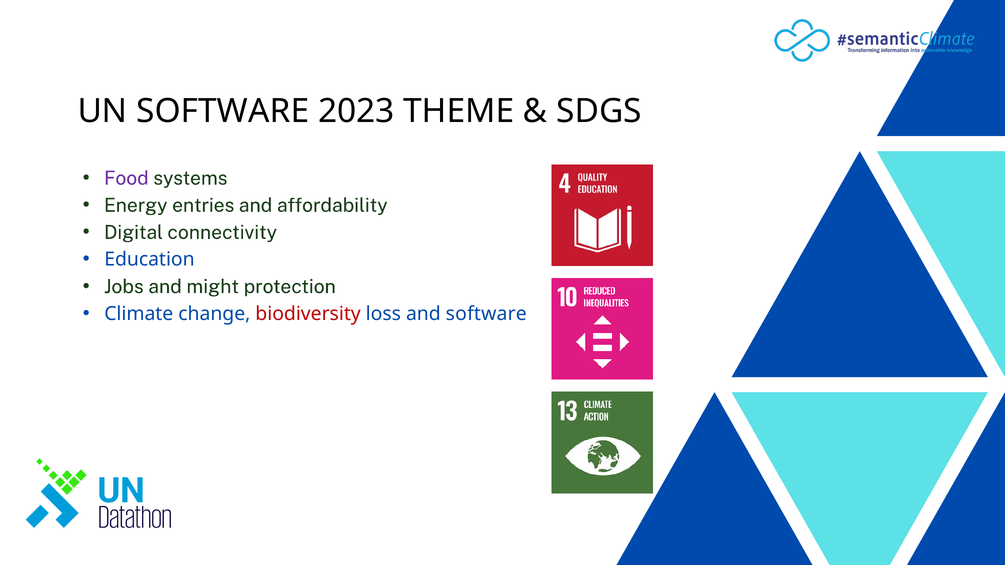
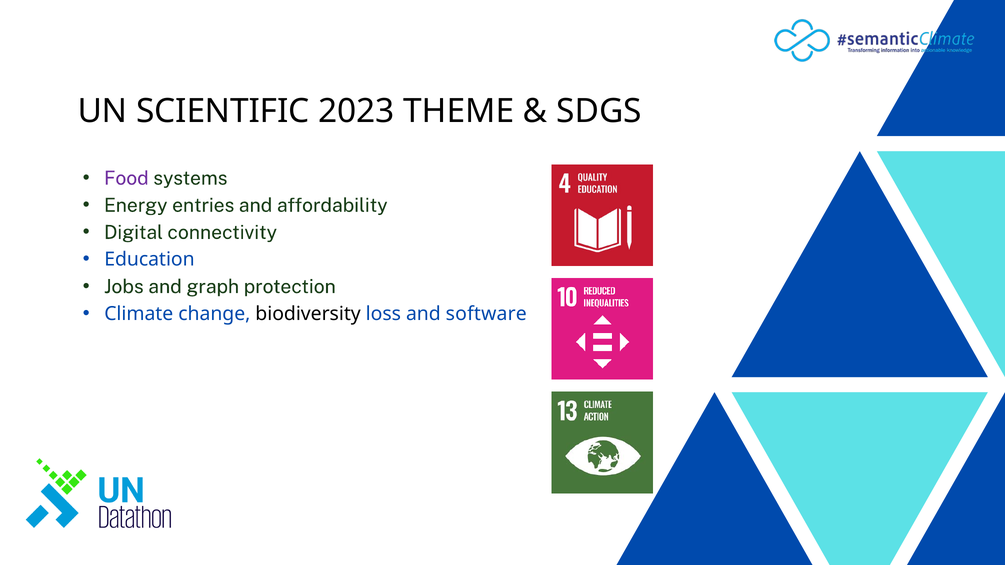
UN SOFTWARE: SOFTWARE -> SCIENTIFIC
might: might -> graph
biodiversity colour: red -> black
